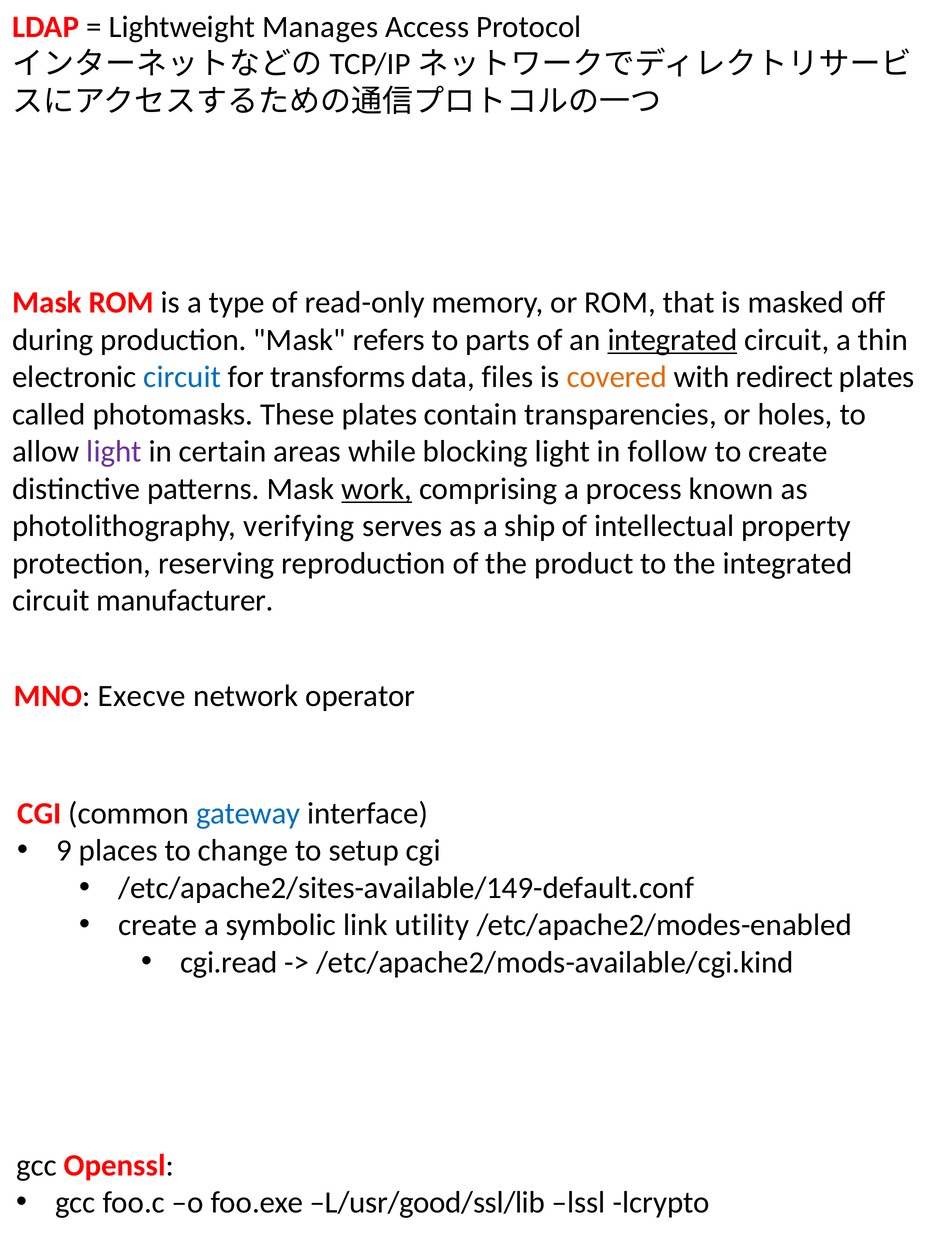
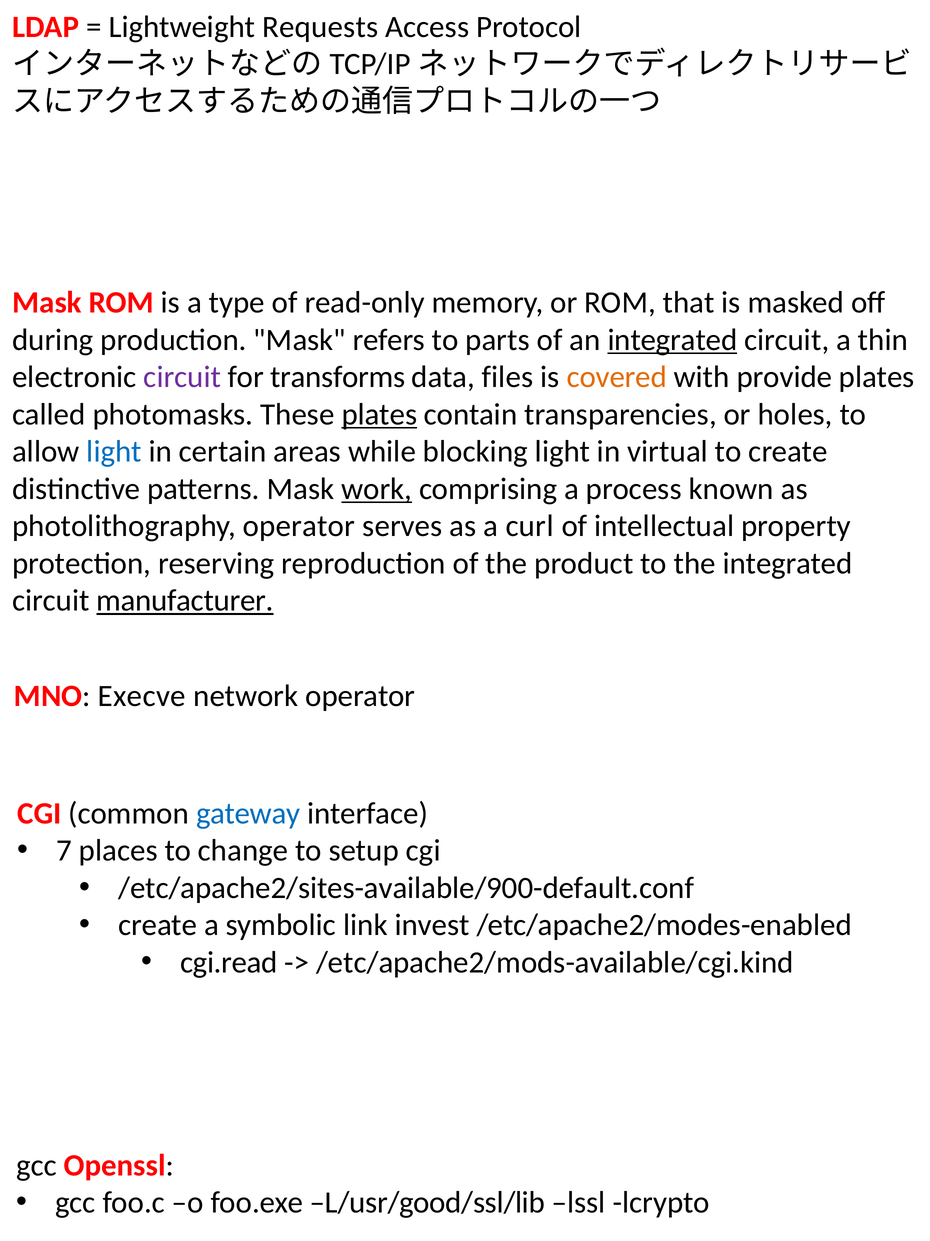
Manages: Manages -> Requests
circuit at (182, 377) colour: blue -> purple
redirect: redirect -> provide
plates at (379, 414) underline: none -> present
light at (114, 451) colour: purple -> blue
follow: follow -> virtual
photolithography verifying: verifying -> operator
ship: ship -> curl
manufacturer underline: none -> present
9: 9 -> 7
/etc/apache2/sites-available/149-default.conf: /etc/apache2/sites-available/149-default.conf -> /etc/apache2/sites-available/900-default.conf
utility: utility -> invest
